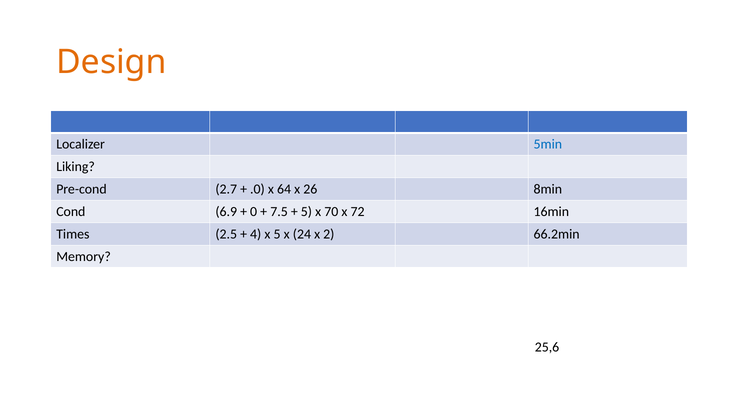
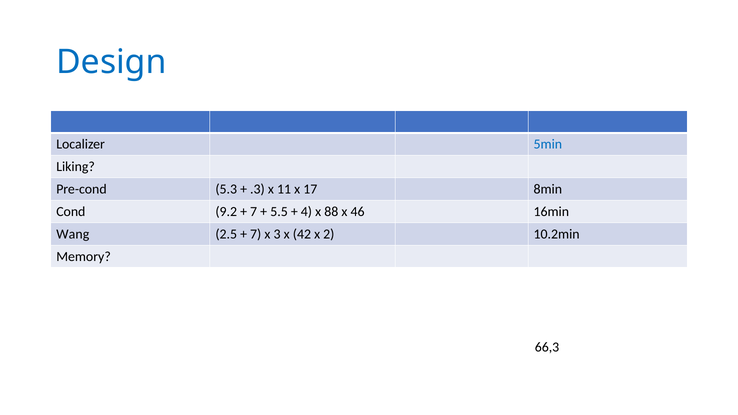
Design colour: orange -> blue
2.7: 2.7 -> 5.3
.0: .0 -> .3
64: 64 -> 11
26: 26 -> 17
6.9: 6.9 -> 9.2
0 at (254, 212): 0 -> 7
7.5: 7.5 -> 5.5
5 at (306, 212): 5 -> 4
70: 70 -> 88
72: 72 -> 46
Times: Times -> Wang
4 at (256, 234): 4 -> 7
x 5: 5 -> 3
24: 24 -> 42
66.2min: 66.2min -> 10.2min
25,6: 25,6 -> 66,3
